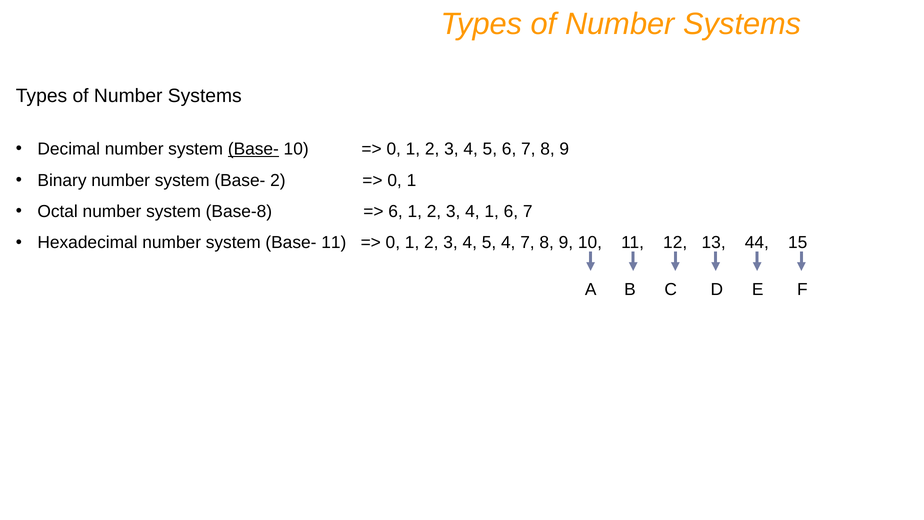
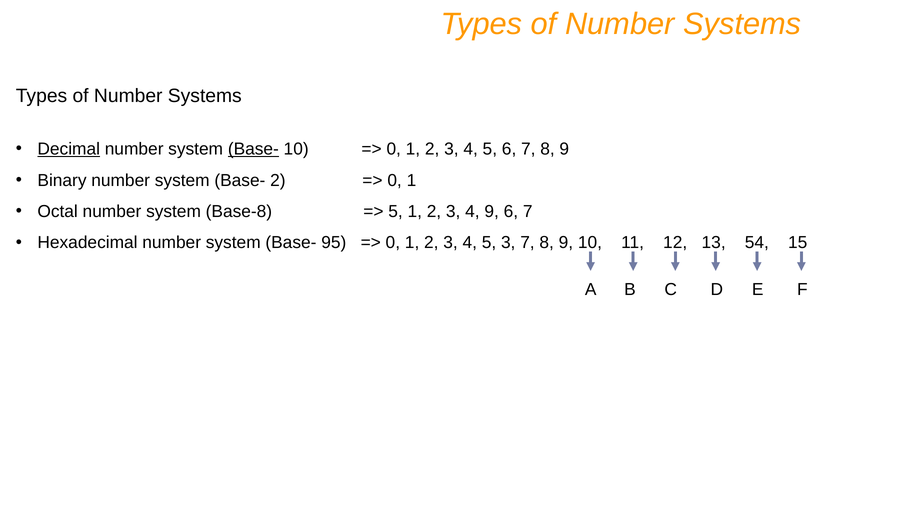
Decimal underline: none -> present
6 at (396, 211): 6 -> 5
4 1: 1 -> 9
Base- 11: 11 -> 95
5 4: 4 -> 3
44: 44 -> 54
